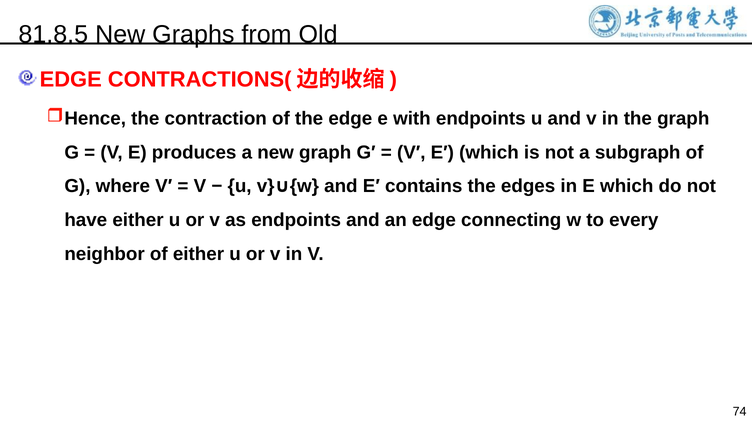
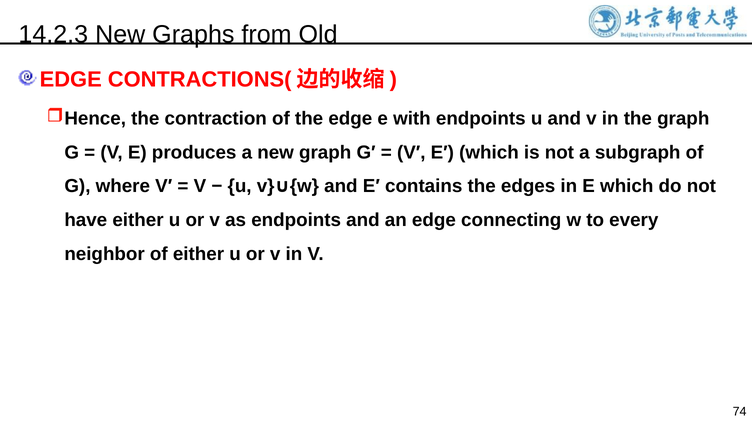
81.8.5: 81.8.5 -> 14.2.3
